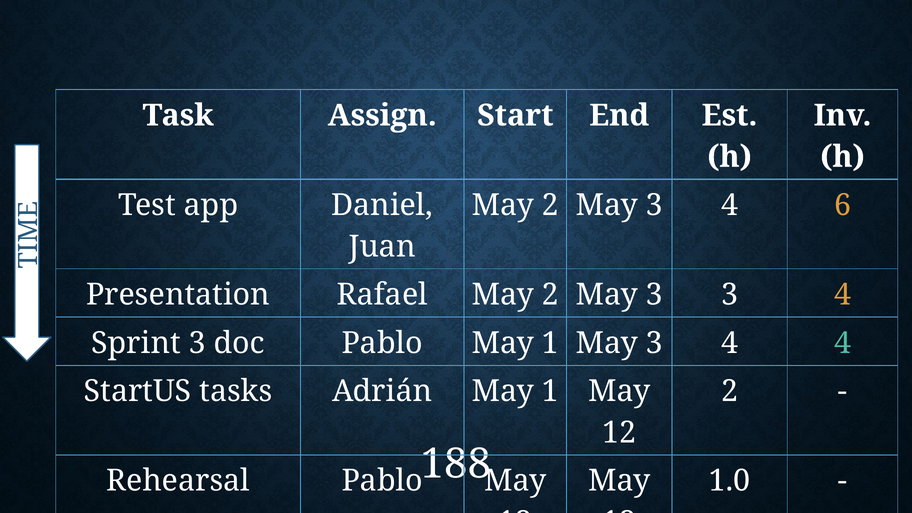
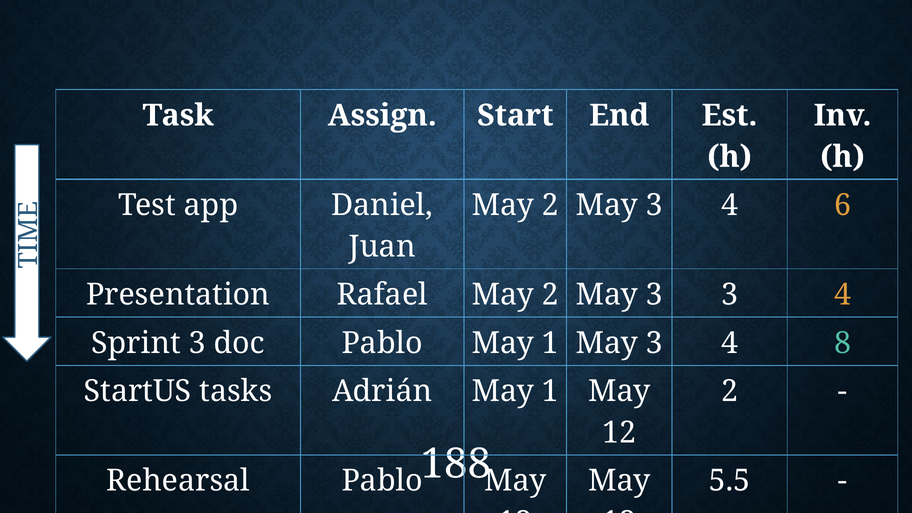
4 4: 4 -> 8
1.0: 1.0 -> 5.5
